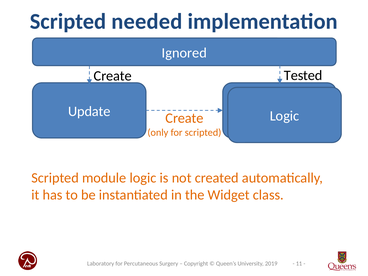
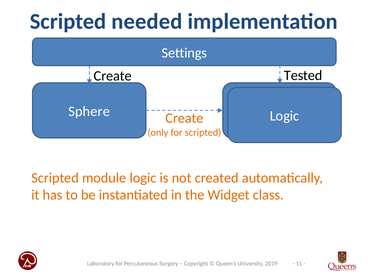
Ignored: Ignored -> Settings
Update: Update -> Sphere
